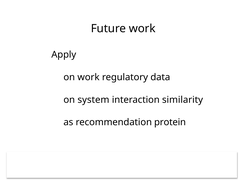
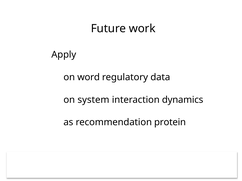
on work: work -> word
similarity: similarity -> dynamics
